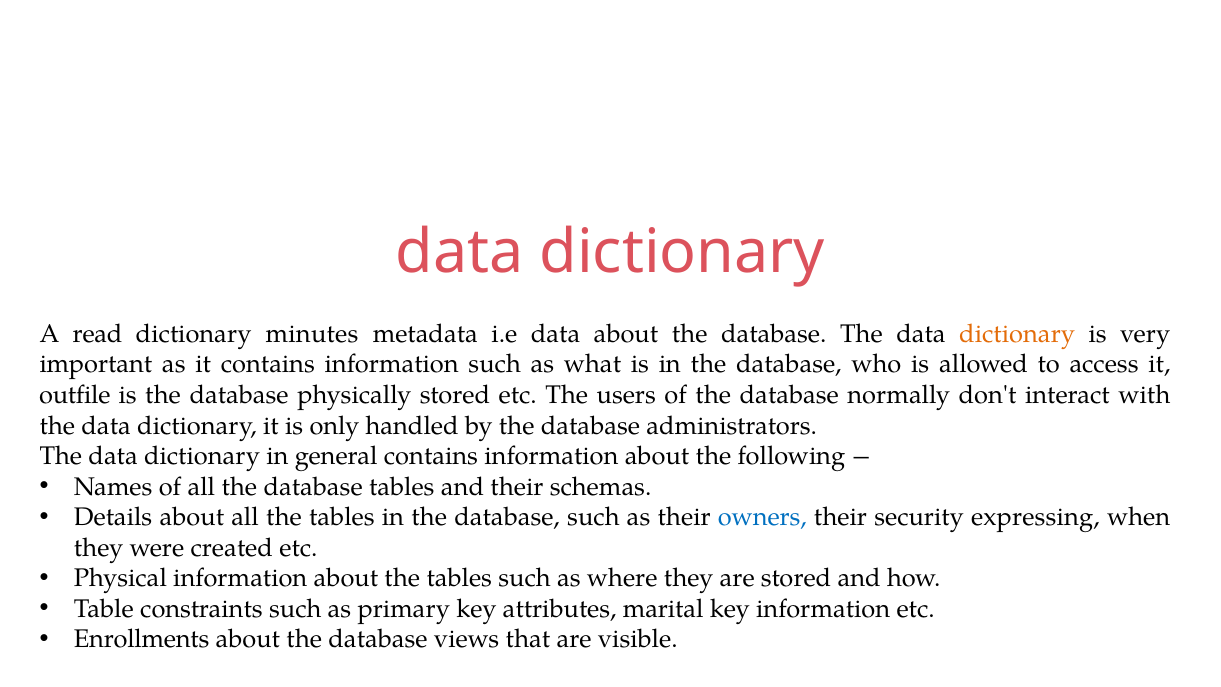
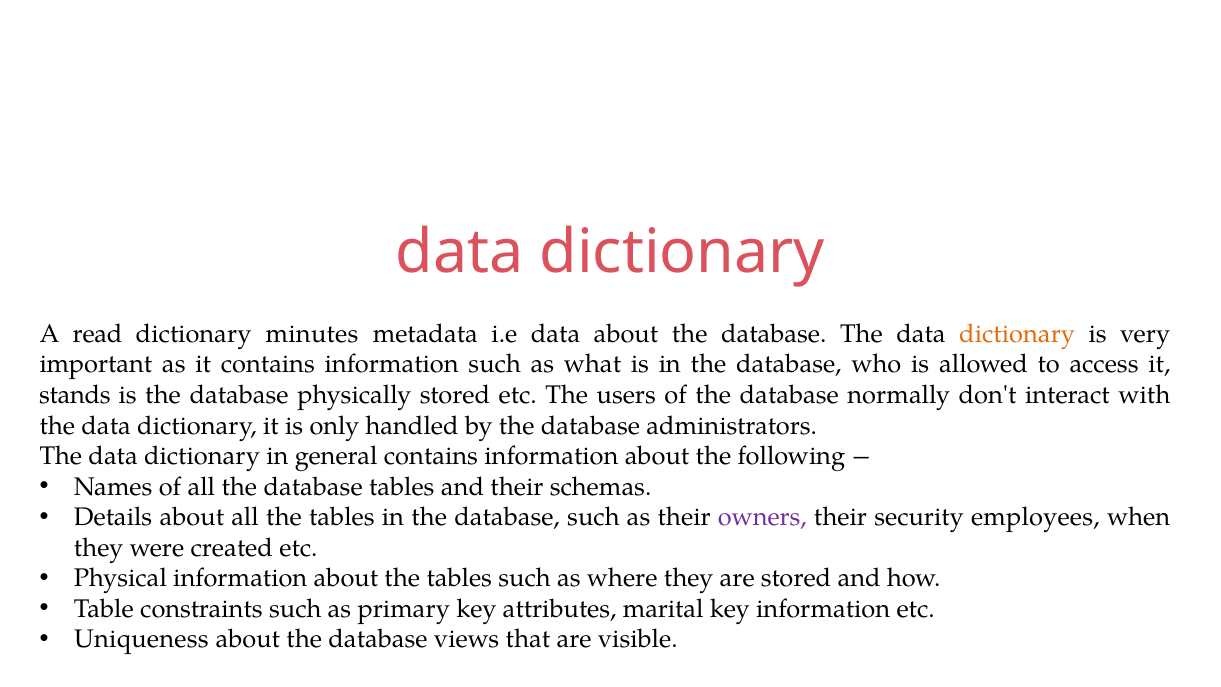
outfile: outfile -> stands
owners colour: blue -> purple
expressing: expressing -> employees
Enrollments: Enrollments -> Uniqueness
